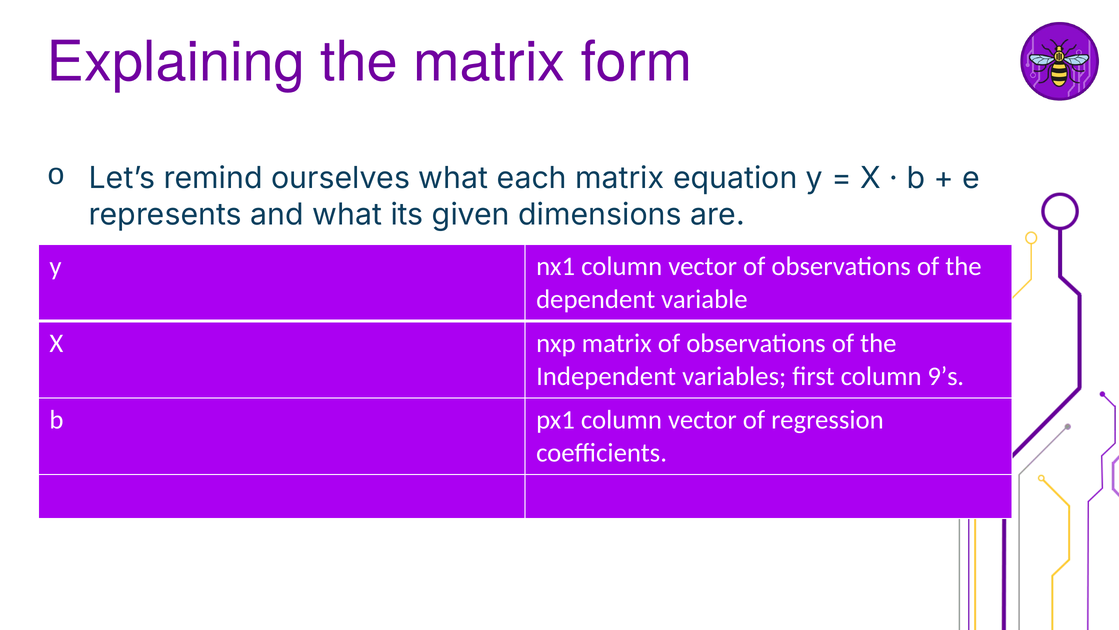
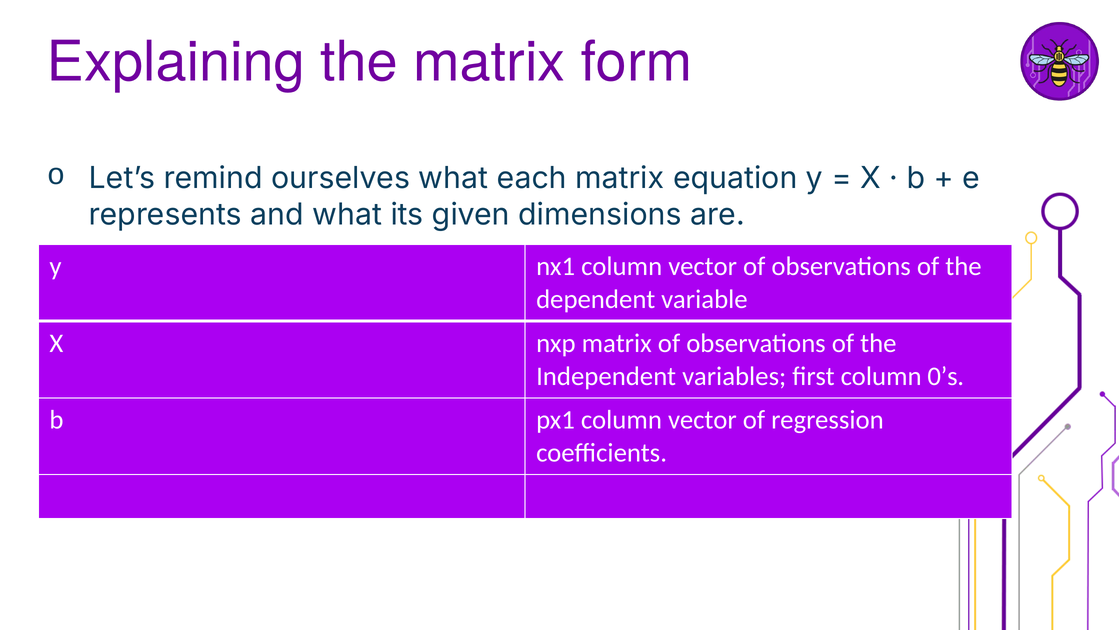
9’s: 9’s -> 0’s
